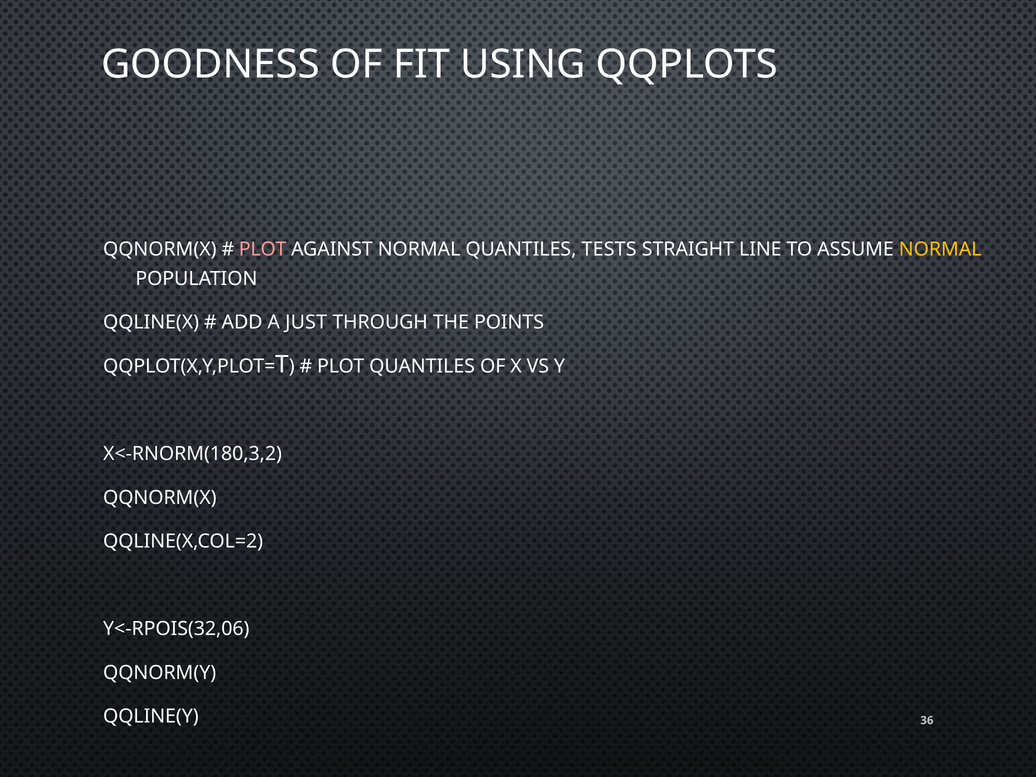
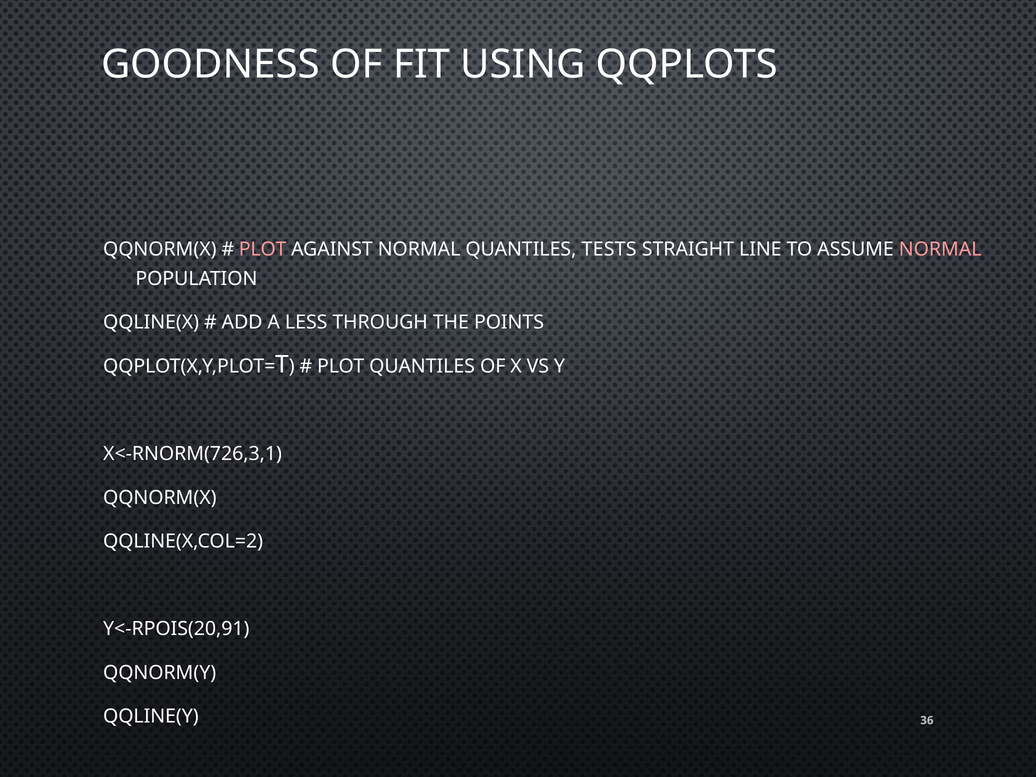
NORMAL at (940, 249) colour: yellow -> pink
JUST: JUST -> LESS
X<-RNORM(180,3,2: X<-RNORM(180,3,2 -> X<-RNORM(726,3,1
Y<-RPOIS(32,06: Y<-RPOIS(32,06 -> Y<-RPOIS(20,91
